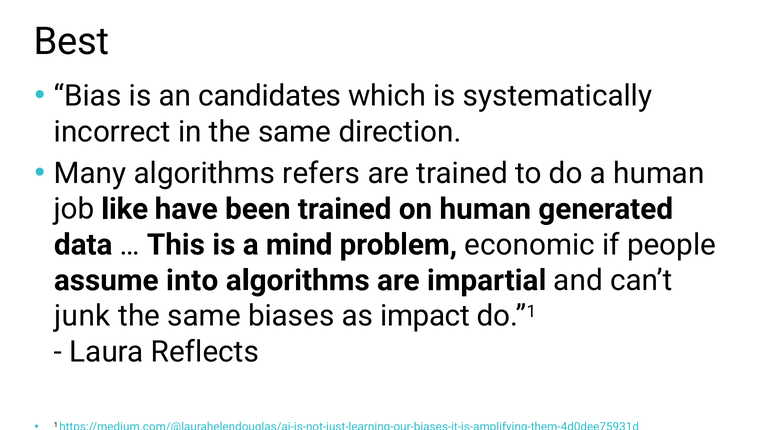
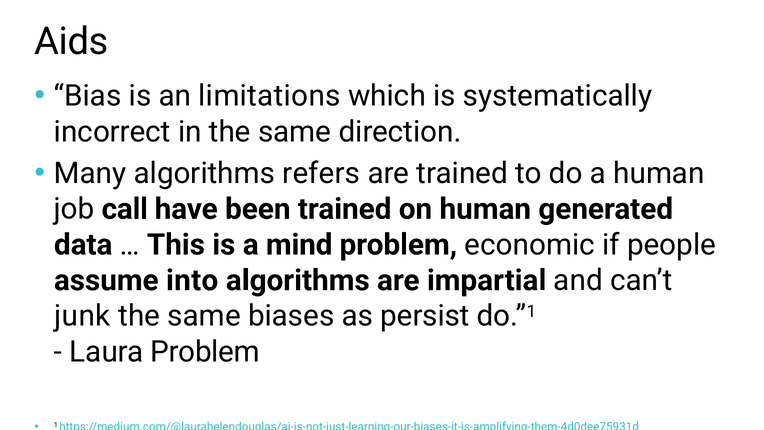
Best: Best -> Aids
candidates: candidates -> limitations
like: like -> call
impact: impact -> persist
Laura Reflects: Reflects -> Problem
